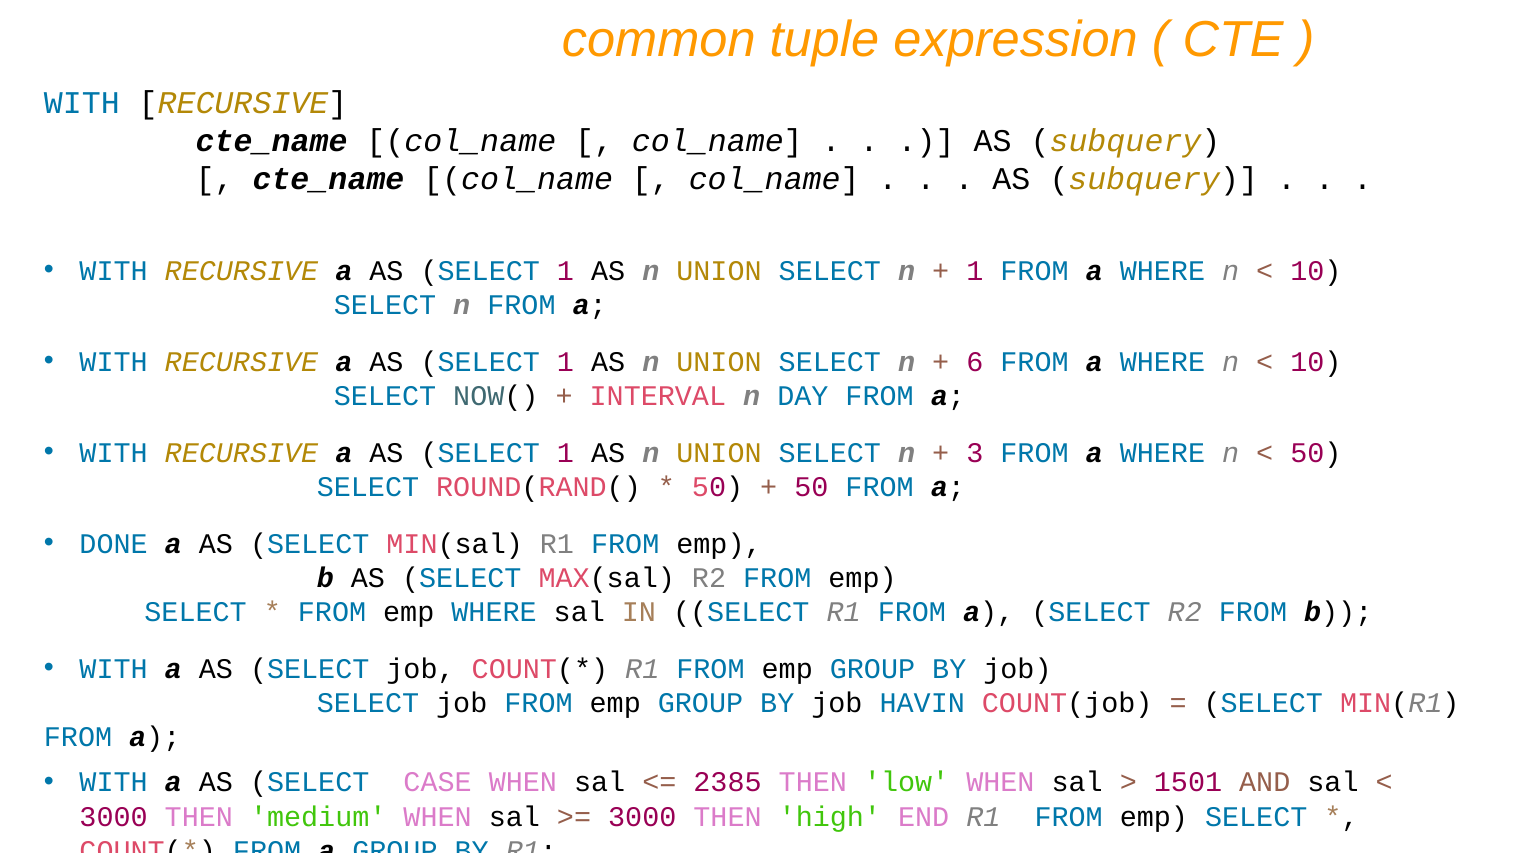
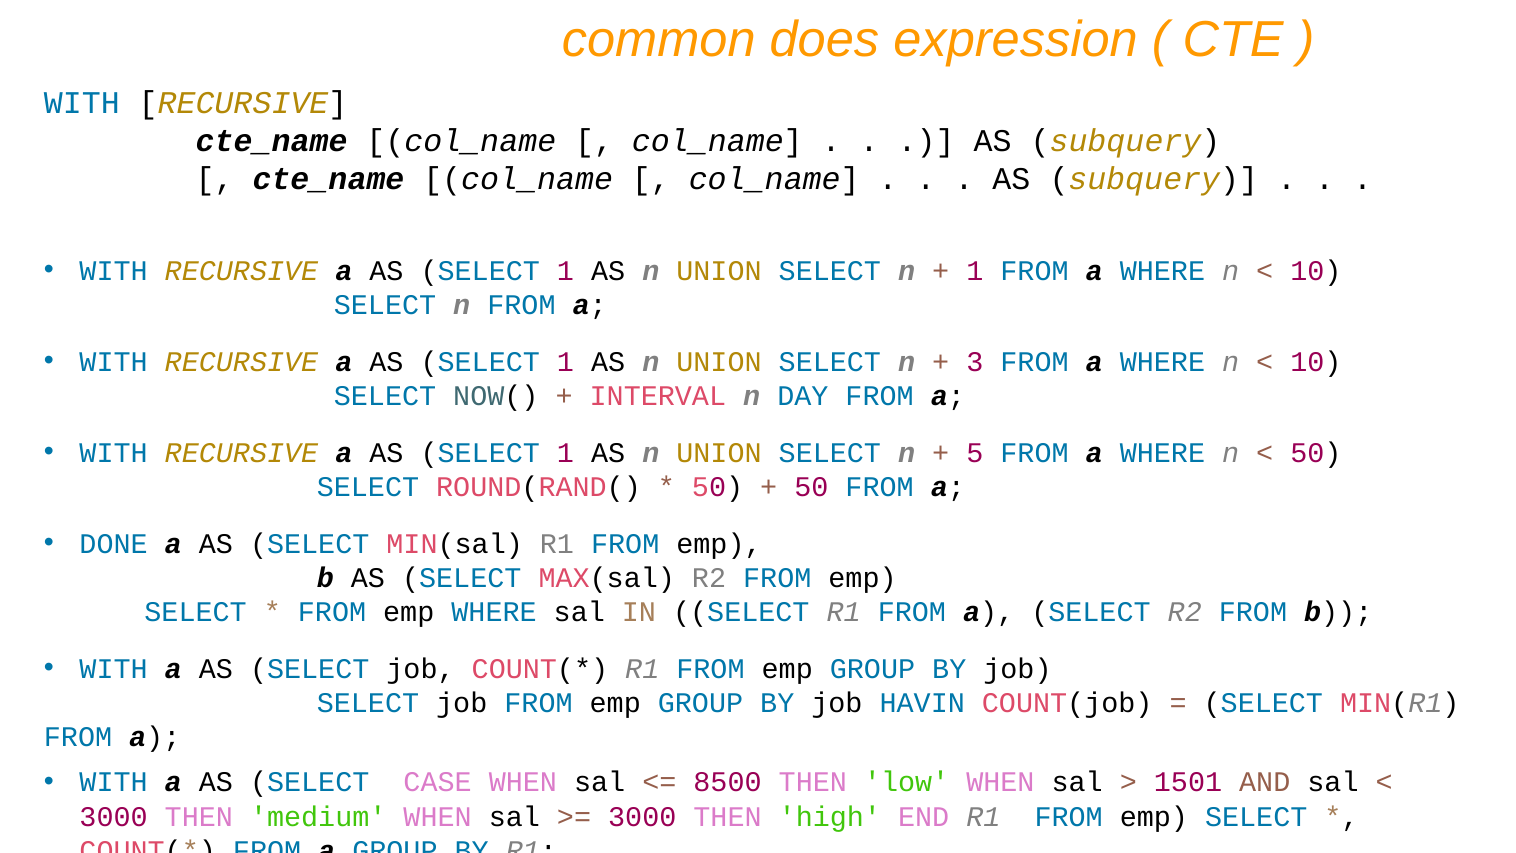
tuple: tuple -> does
6: 6 -> 3
3: 3 -> 5
2385: 2385 -> 8500
